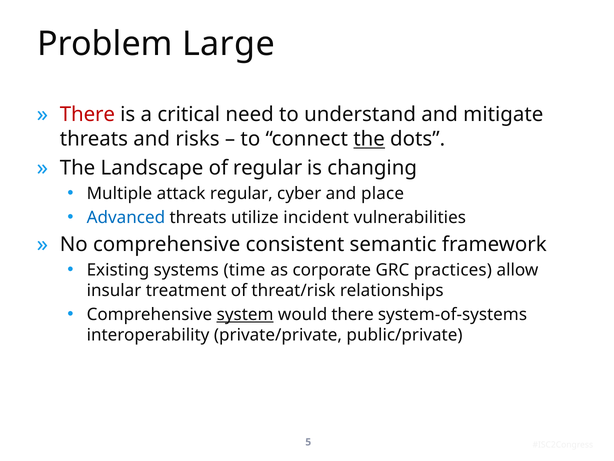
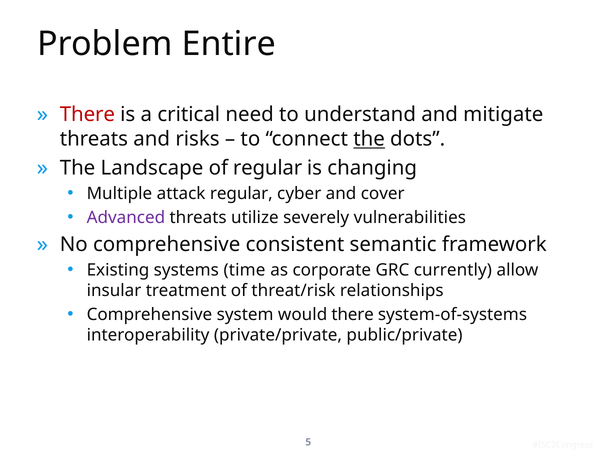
Large: Large -> Entire
place: place -> cover
Advanced colour: blue -> purple
incident: incident -> severely
practices: practices -> currently
system underline: present -> none
